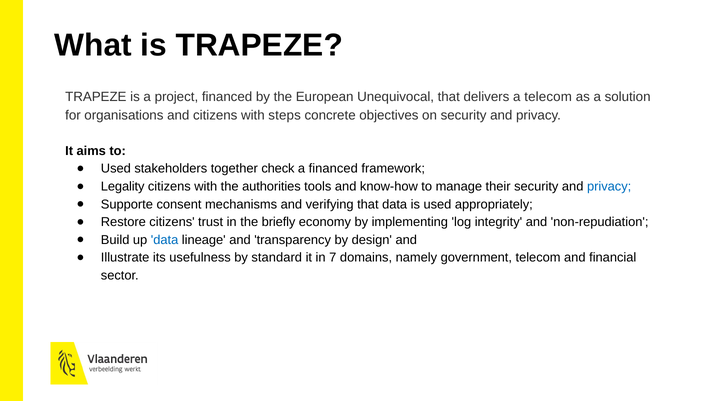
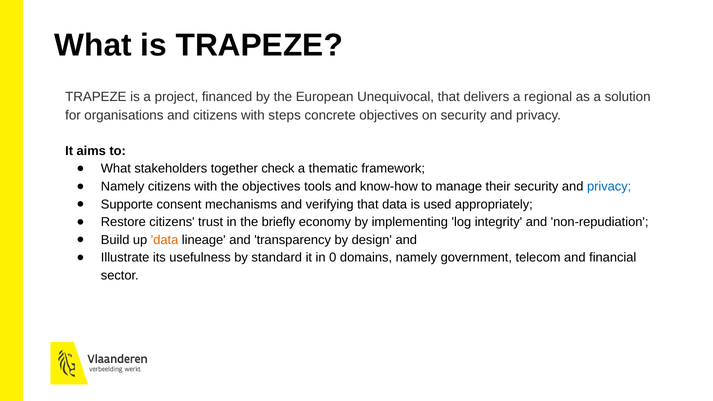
a telecom: telecom -> regional
Used at (116, 169): Used -> What
a financed: financed -> thematic
Legality at (123, 187): Legality -> Namely
the authorities: authorities -> objectives
data at (165, 240) colour: blue -> orange
7: 7 -> 0
